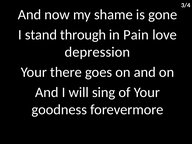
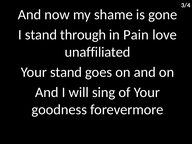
depression: depression -> unaffiliated
Your there: there -> stand
